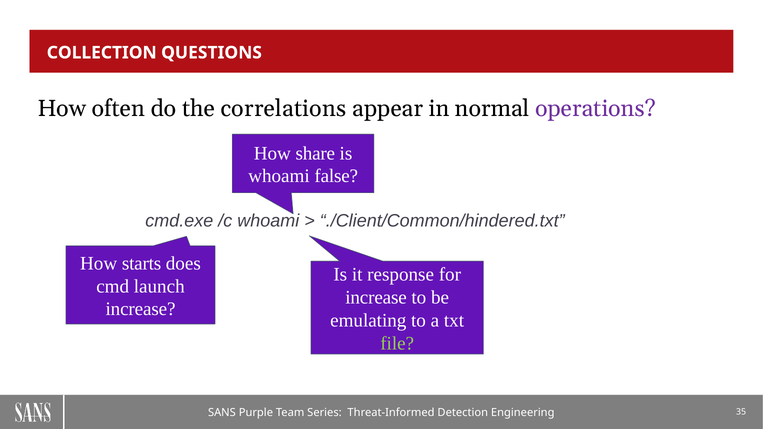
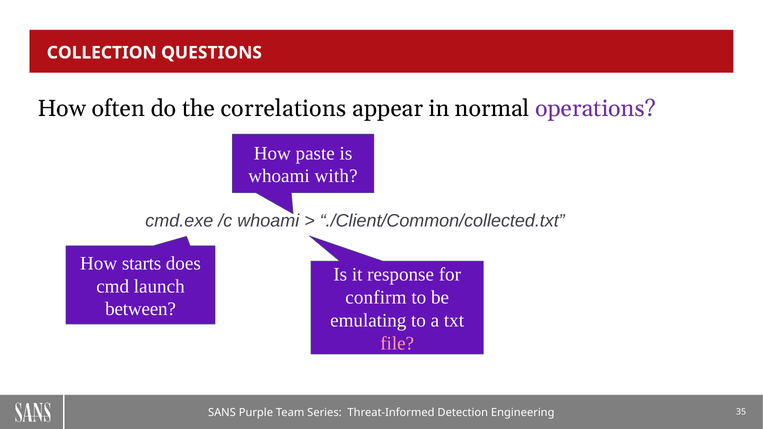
share: share -> paste
false: false -> with
./Client/Common/hindered.txt: ./Client/Common/hindered.txt -> ./Client/Common/collected.txt
increase at (376, 298): increase -> confirm
increase at (141, 309): increase -> between
file colour: light green -> pink
